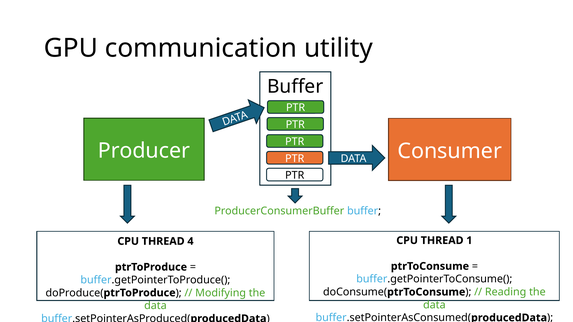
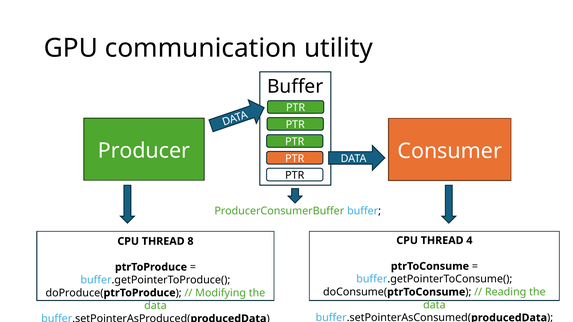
1: 1 -> 4
4: 4 -> 8
